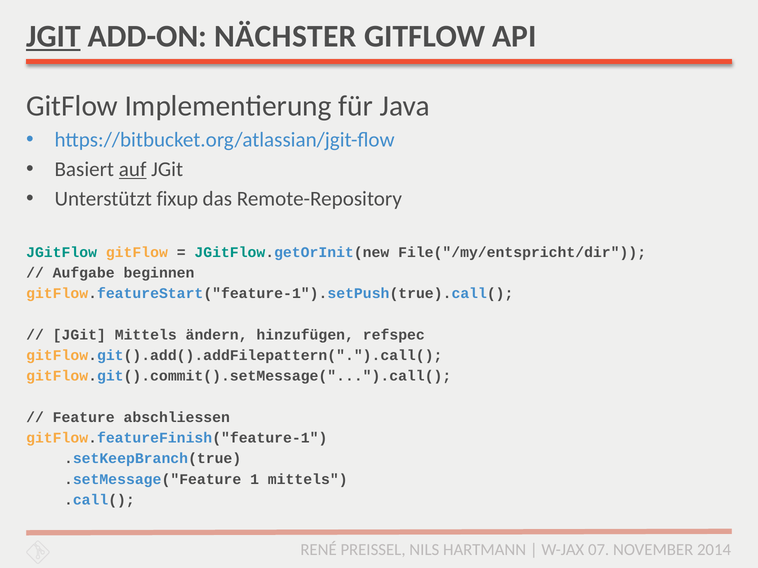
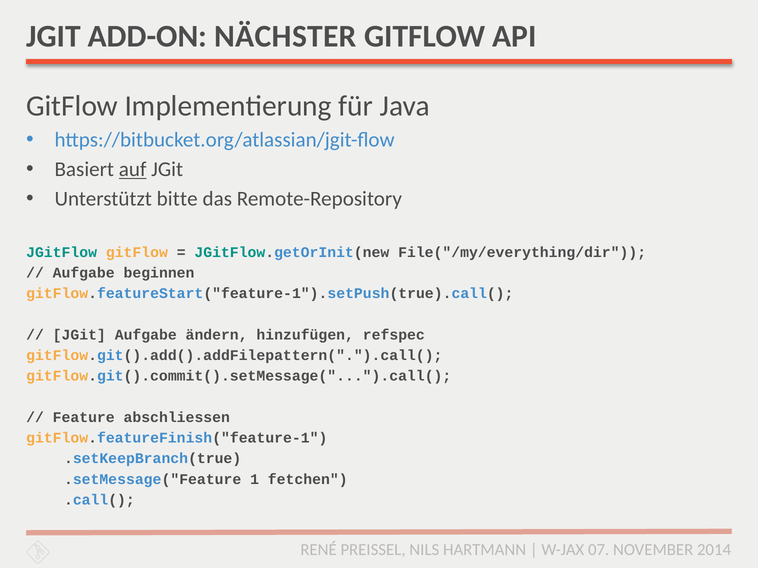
JGIT at (53, 37) underline: present -> none
fixup: fixup -> bitte
File("/my/entspricht/dir: File("/my/entspricht/dir -> File("/my/everything/dir
JGit Mittels: Mittels -> Aufgabe
1 mittels: mittels -> fetchen
